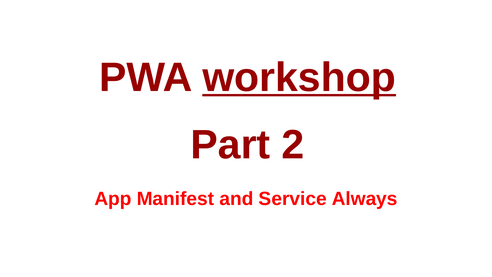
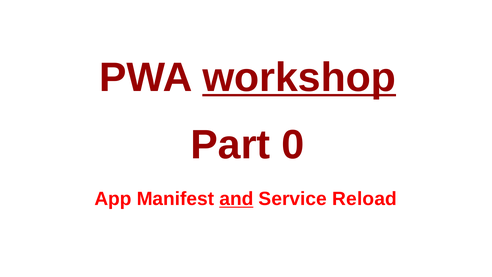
2: 2 -> 0
and underline: none -> present
Always: Always -> Reload
